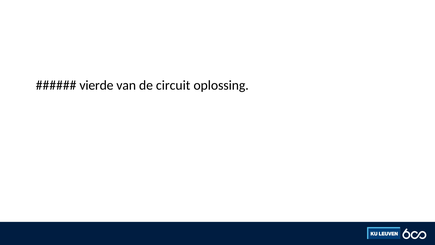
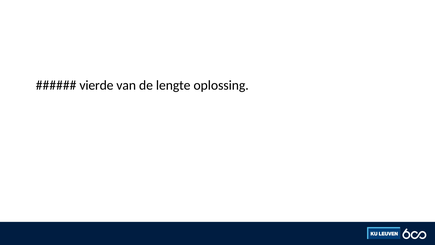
circuit: circuit -> lengte
